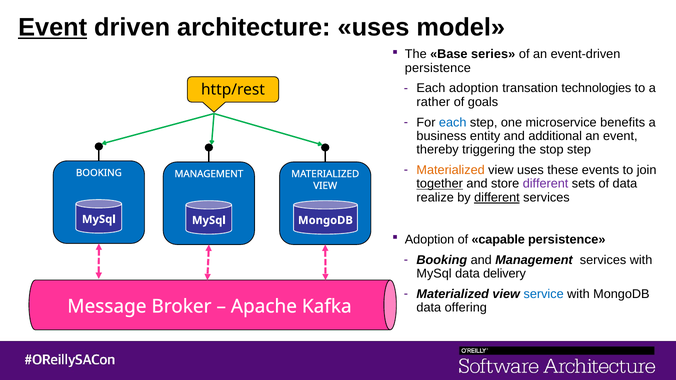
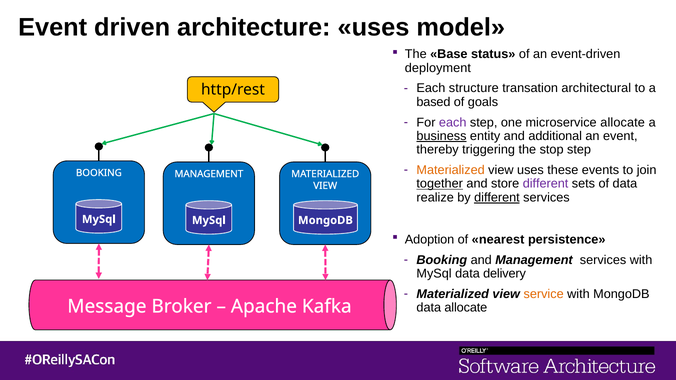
Event at (53, 27) underline: present -> none
series: series -> status
persistence at (438, 68): persistence -> deployment
Each adoption: adoption -> structure
technologies: technologies -> architectural
rather: rather -> based
each at (453, 122) colour: blue -> purple
microservice benefits: benefits -> allocate
business underline: none -> present
capable: capable -> nearest
service colour: blue -> orange
data offering: offering -> allocate
